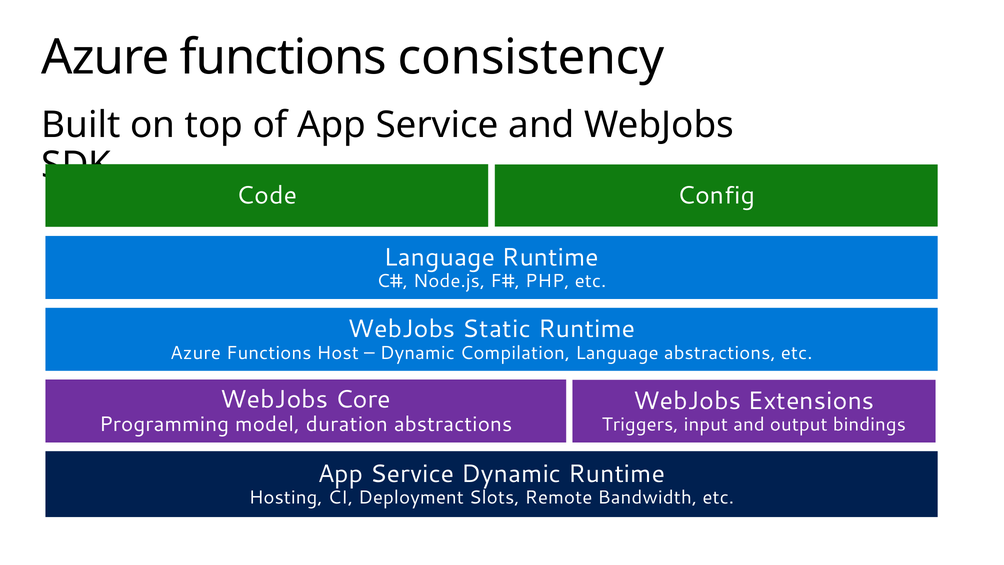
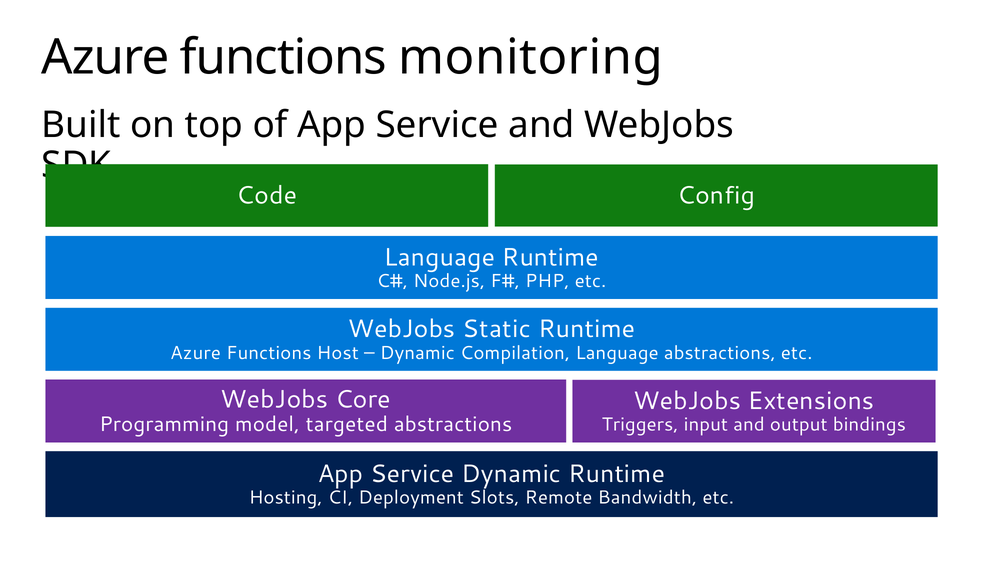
consistency: consistency -> monitoring
duration: duration -> targeted
